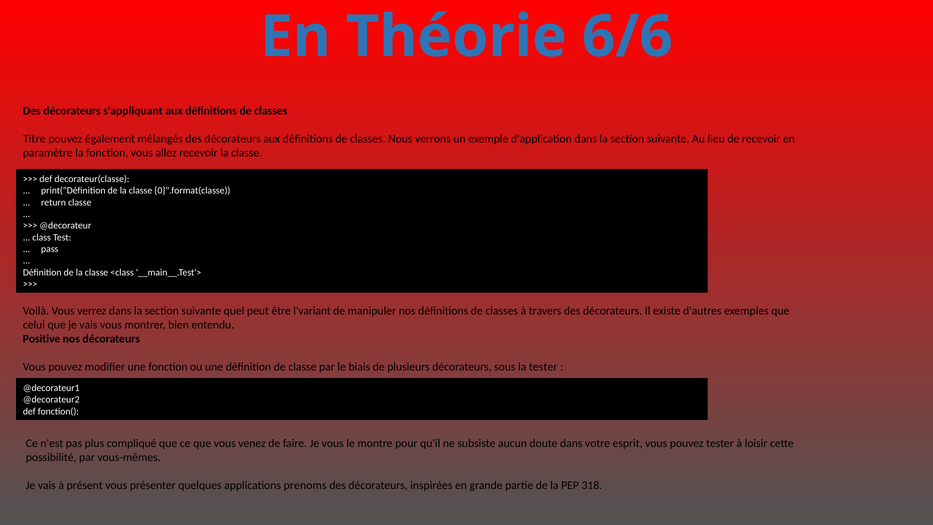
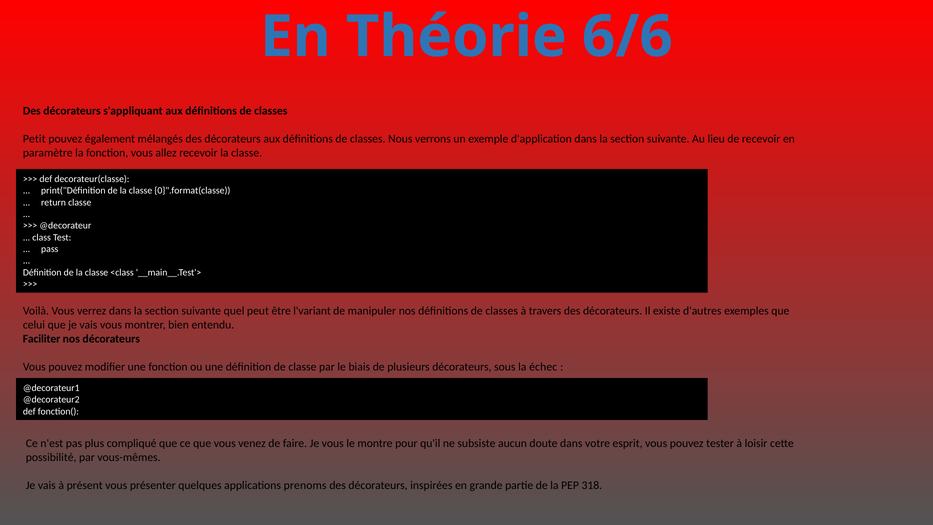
Titre: Titre -> Petit
Positive: Positive -> Faciliter
la tester: tester -> échec
